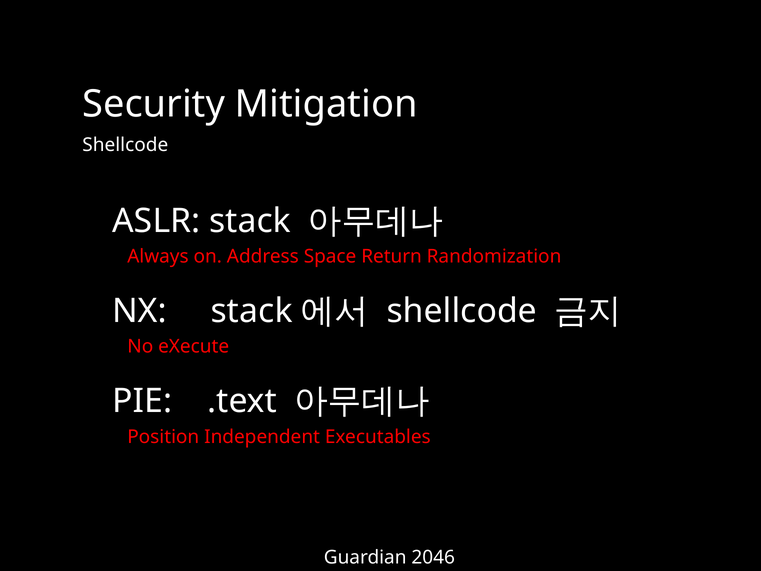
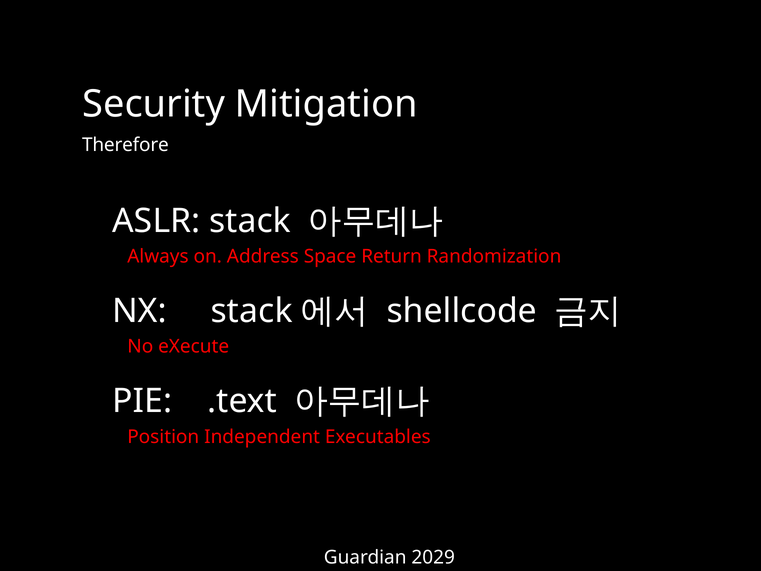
Shellcode at (125, 145): Shellcode -> Therefore
2046: 2046 -> 2029
